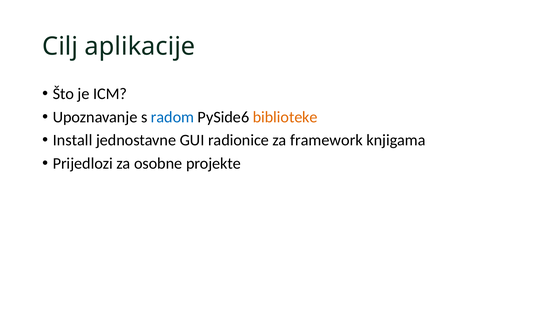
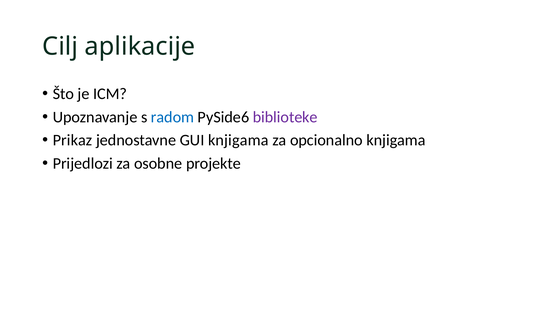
biblioteke colour: orange -> purple
Install: Install -> Prikaz
GUI radionice: radionice -> knjigama
framework: framework -> opcionalno
